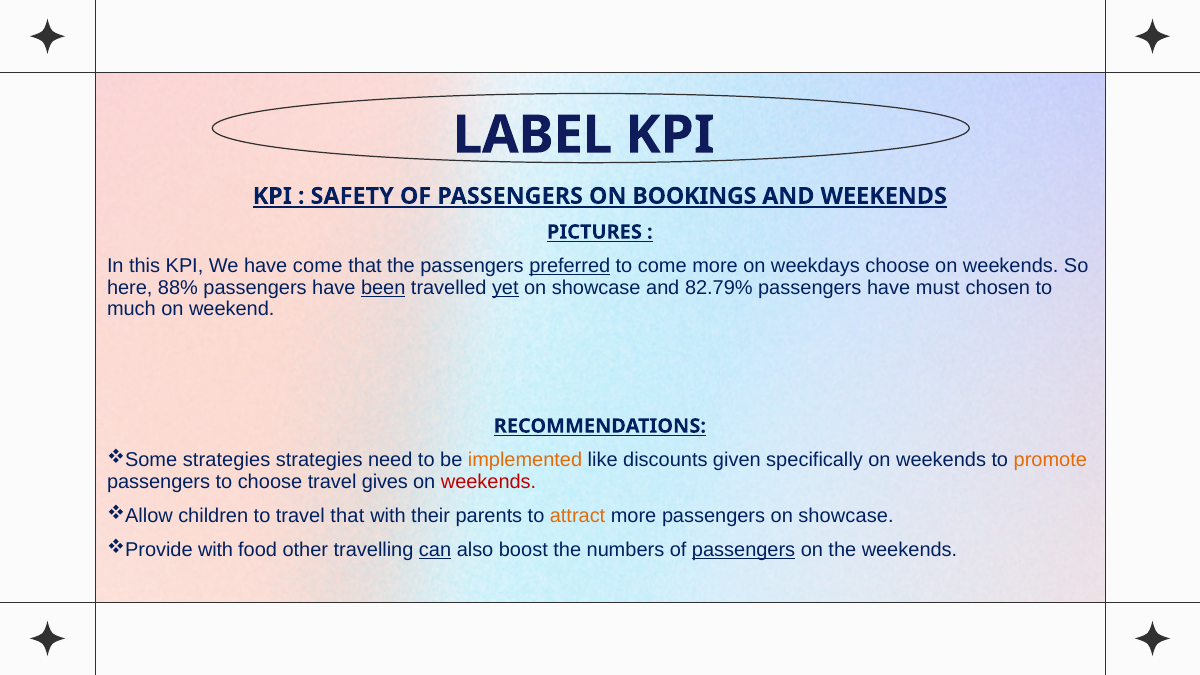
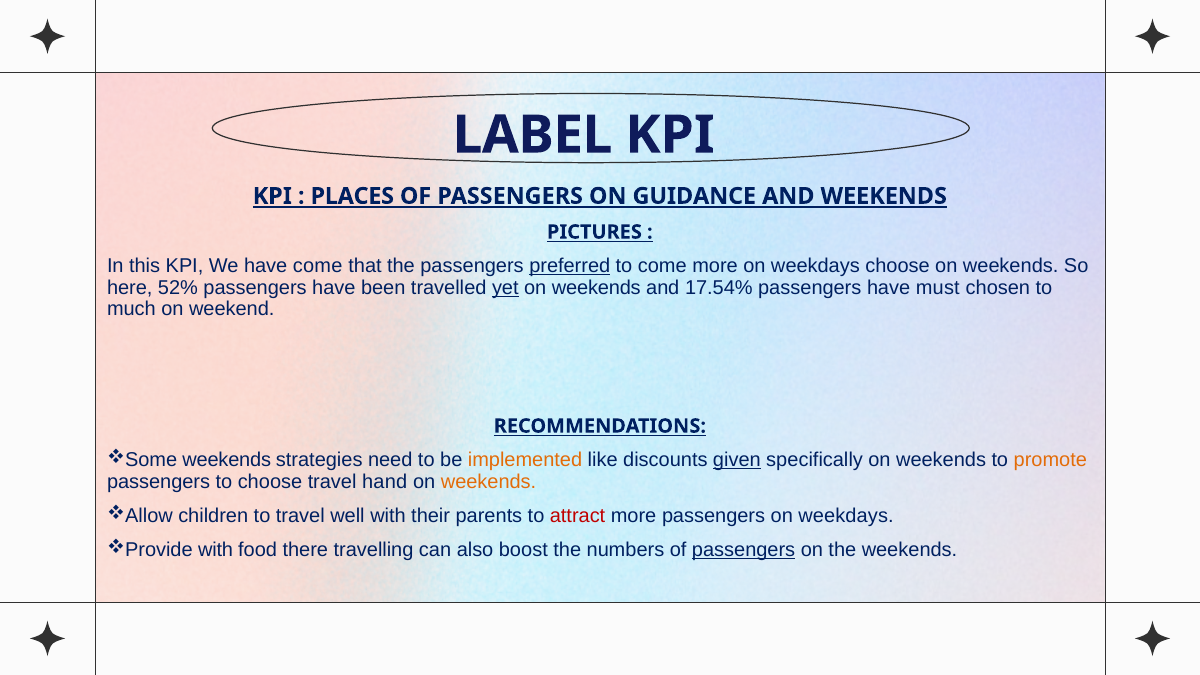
SAFETY: SAFETY -> PLACES
BOOKINGS: BOOKINGS -> GUIDANCE
88%: 88% -> 52%
been underline: present -> none
showcase at (596, 288): showcase -> weekends
82.79%: 82.79% -> 17.54%
strategies at (227, 460): strategies -> weekends
given underline: none -> present
gives: gives -> hand
weekends at (489, 482) colour: red -> orange
travel that: that -> well
attract colour: orange -> red
passengers on showcase: showcase -> weekdays
other: other -> there
can underline: present -> none
